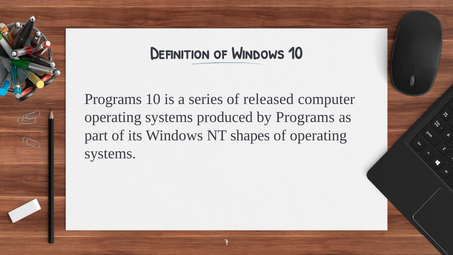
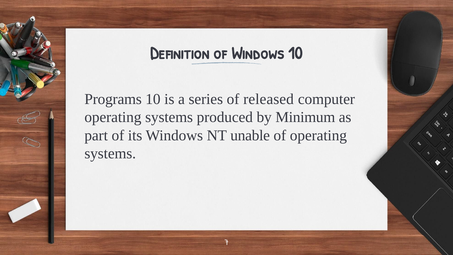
by Programs: Programs -> Minimum
shapes: shapes -> unable
